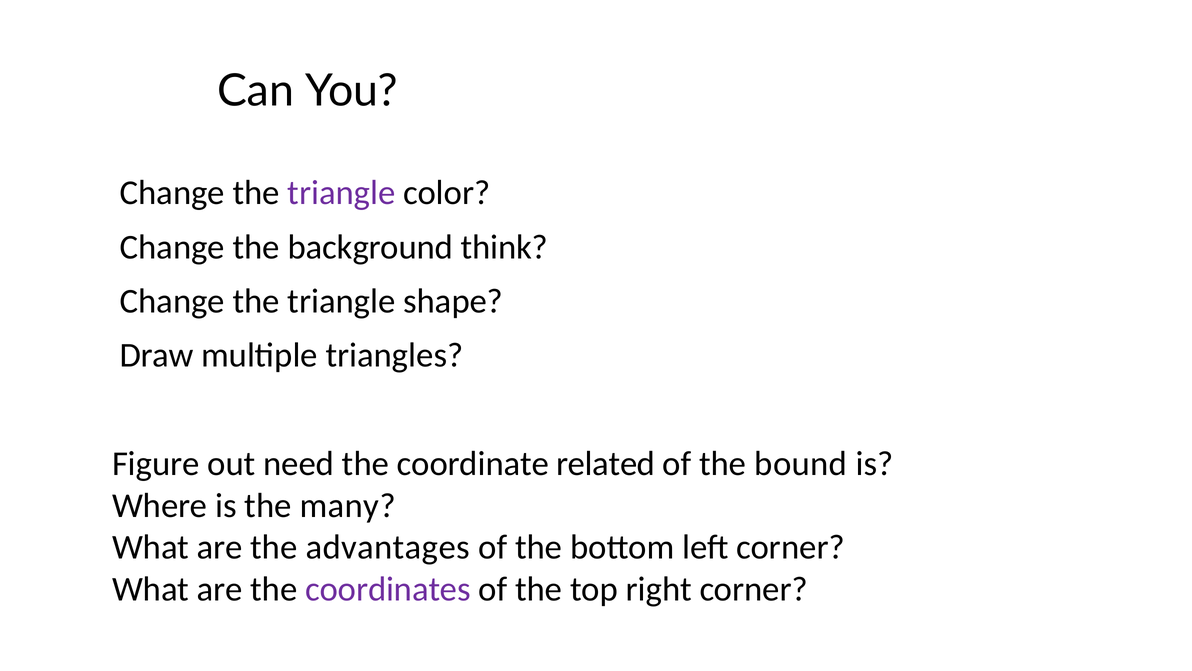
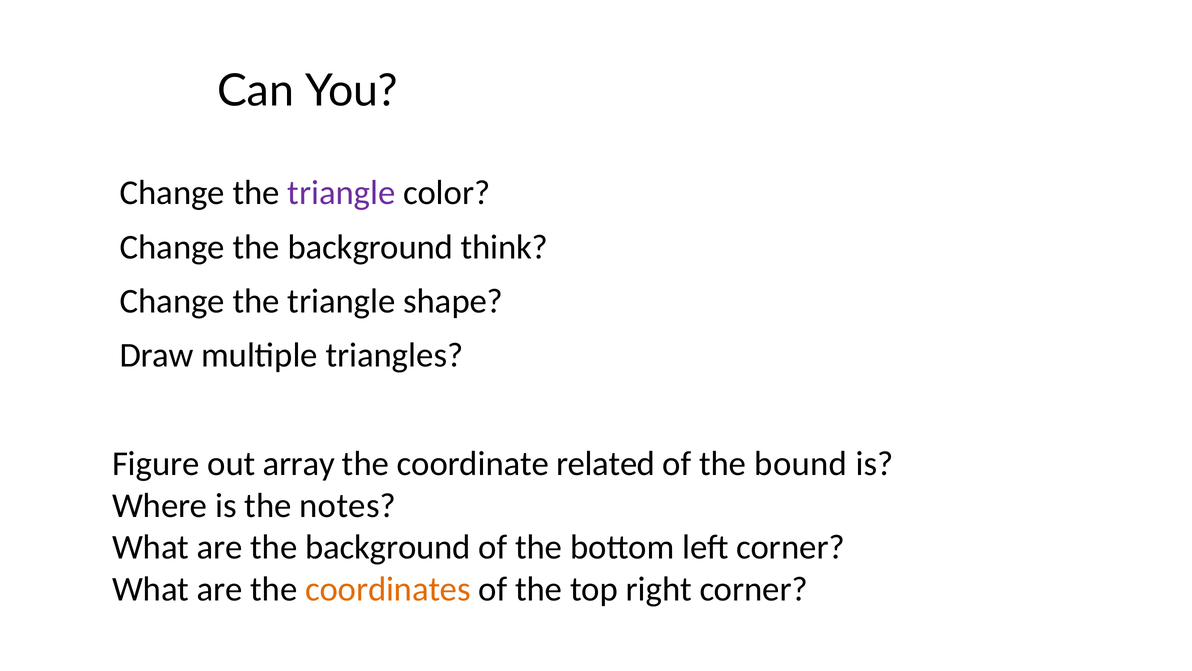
need: need -> array
many: many -> notes
are the advantages: advantages -> background
coordinates colour: purple -> orange
